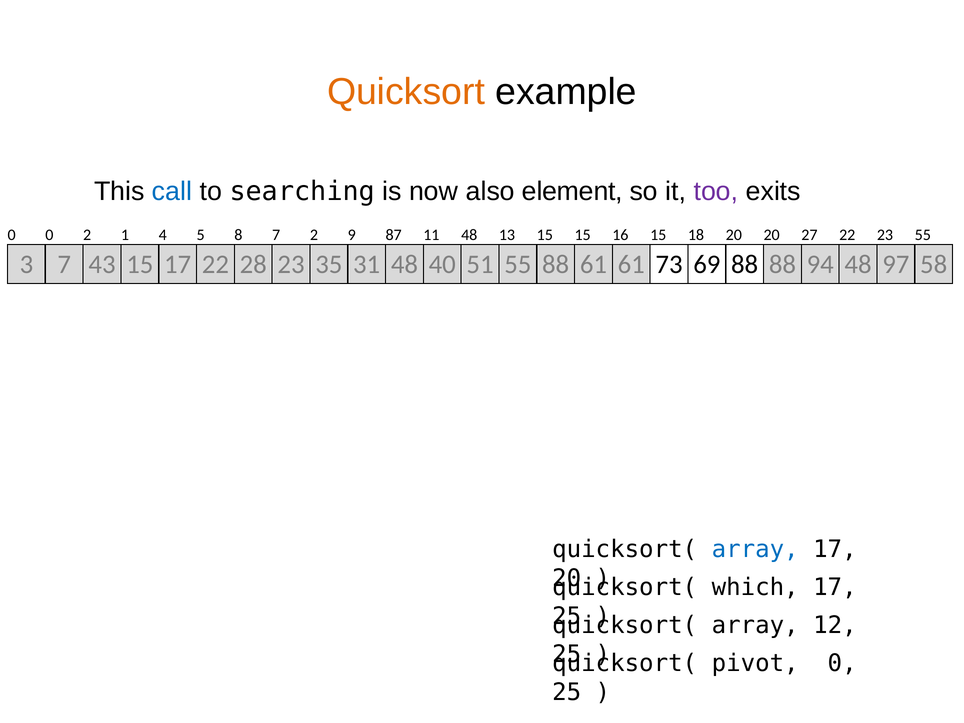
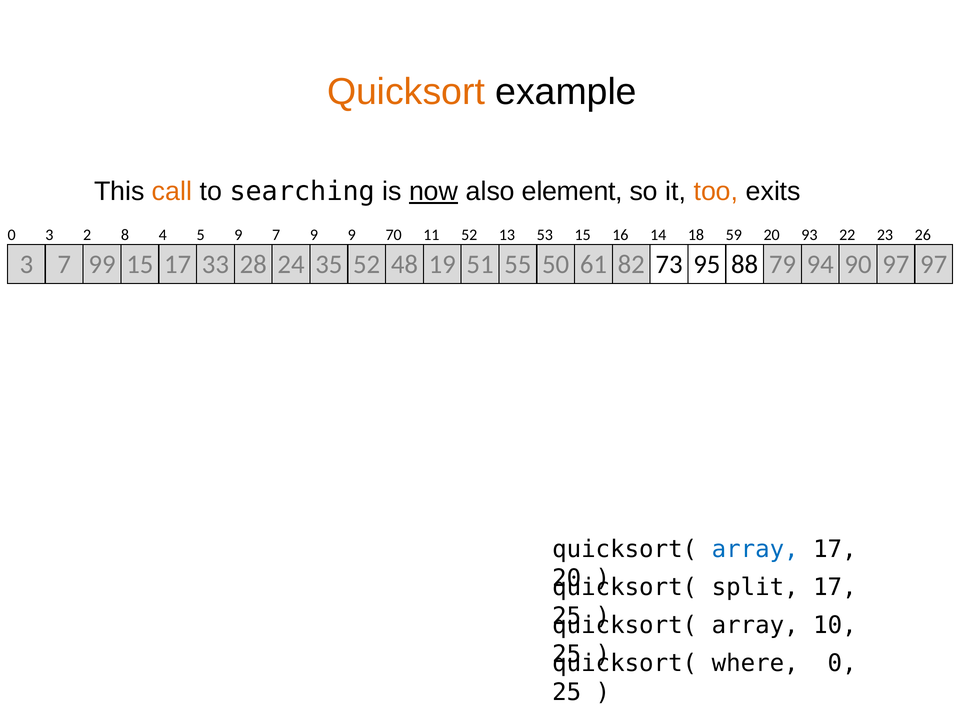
call colour: blue -> orange
now underline: none -> present
too colour: purple -> orange
0 0: 0 -> 3
1: 1 -> 8
5 8: 8 -> 9
7 2: 2 -> 9
87: 87 -> 70
11 48: 48 -> 52
13 15: 15 -> 53
16 15: 15 -> 14
18 20: 20 -> 59
27: 27 -> 93
23 55: 55 -> 26
43: 43 -> 99
17 22: 22 -> 33
28 23: 23 -> 24
35 31: 31 -> 52
40: 40 -> 19
55 88: 88 -> 50
61 61: 61 -> 82
69: 69 -> 95
88 88: 88 -> 79
94 48: 48 -> 90
97 58: 58 -> 97
which: which -> split
12: 12 -> 10
pivot: pivot -> where
